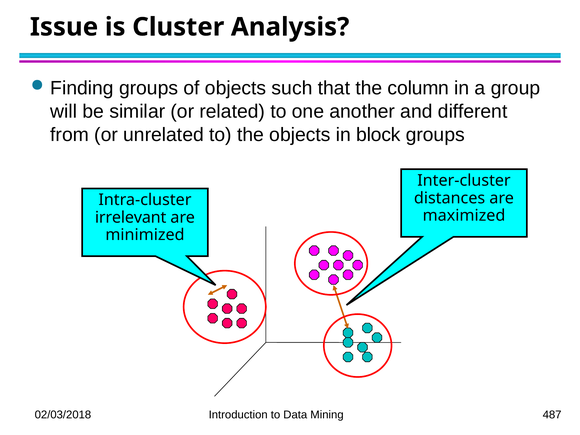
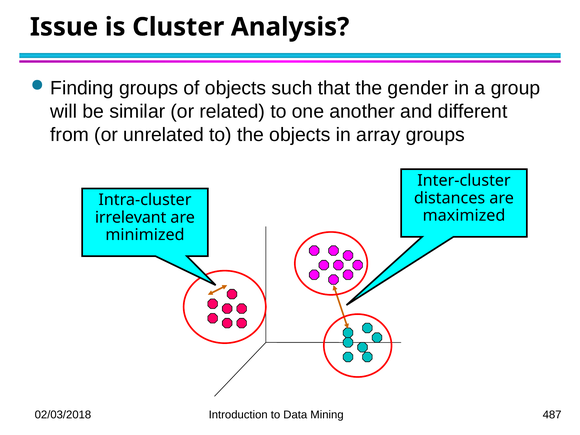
column: column -> gender
block: block -> array
